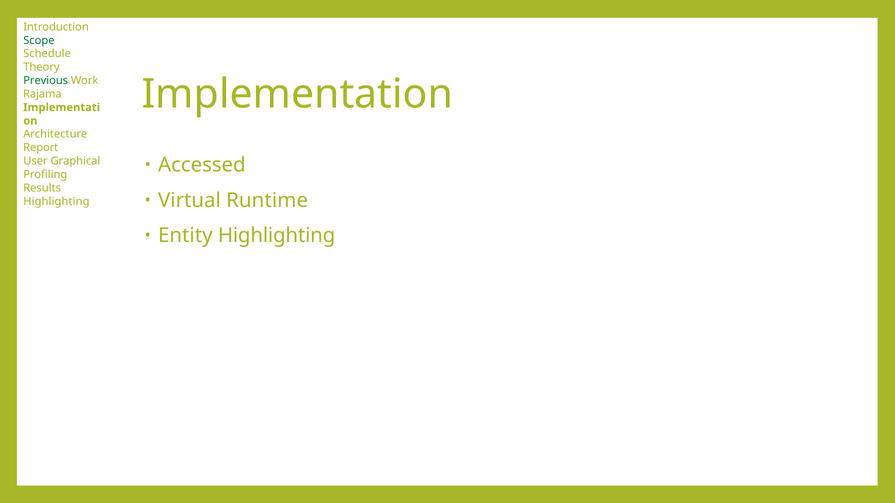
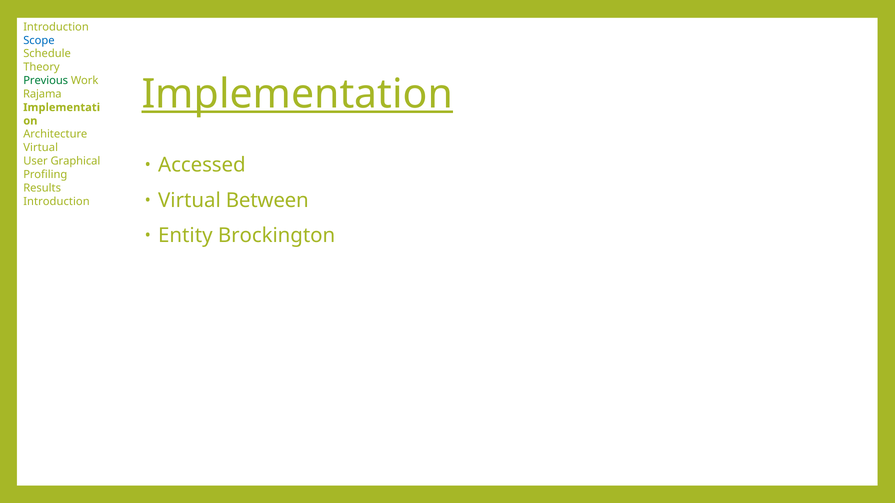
Scope colour: green -> blue
Implementation underline: none -> present
Report at (41, 148): Report -> Virtual
Runtime: Runtime -> Between
Highlighting at (56, 201): Highlighting -> Introduction
Entity Highlighting: Highlighting -> Brockington
